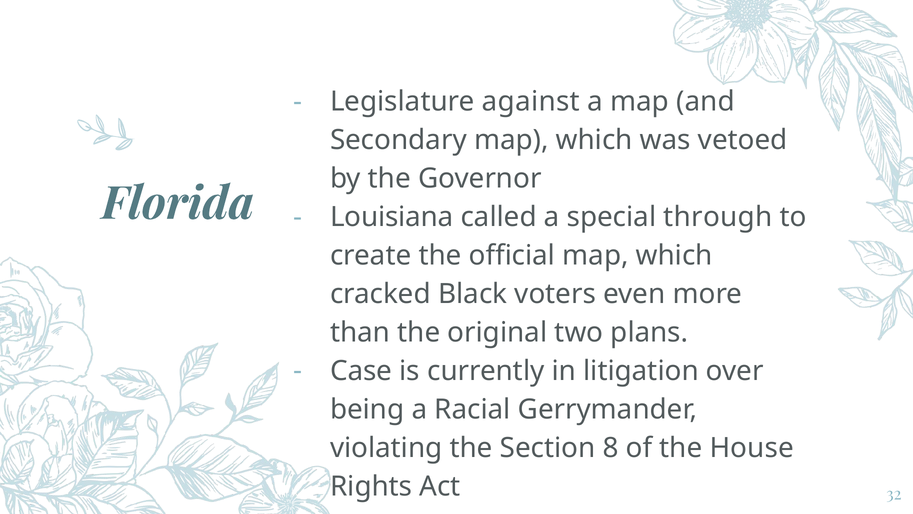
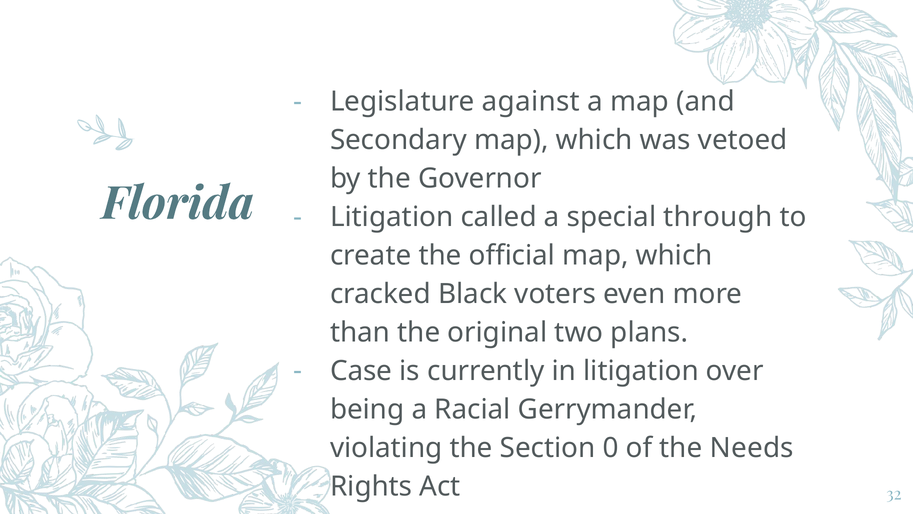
Louisiana at (392, 217): Louisiana -> Litigation
8: 8 -> 0
House: House -> Needs
